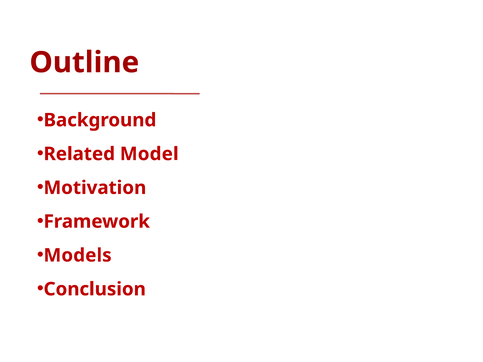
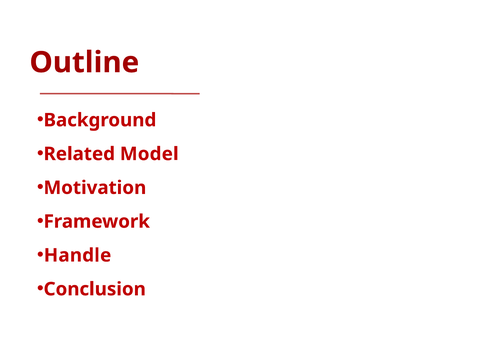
Models: Models -> Handle
